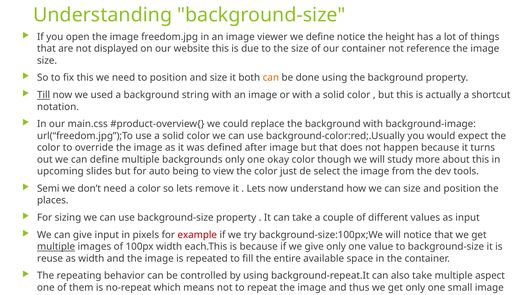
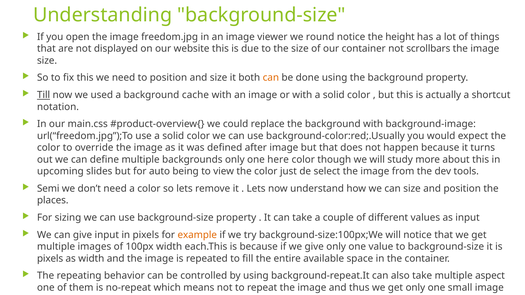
we define: define -> round
reference: reference -> scrollbars
string: string -> cache
okay: okay -> here
example colour: red -> orange
multiple at (56, 247) underline: present -> none
reuse at (50, 259): reuse -> pixels
